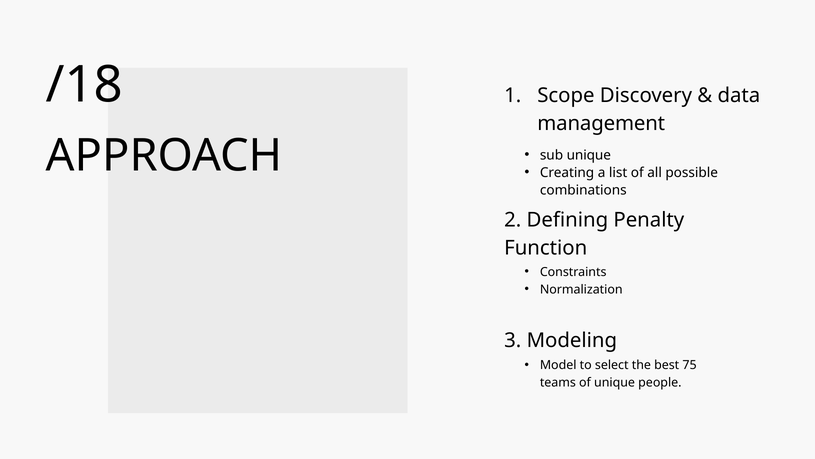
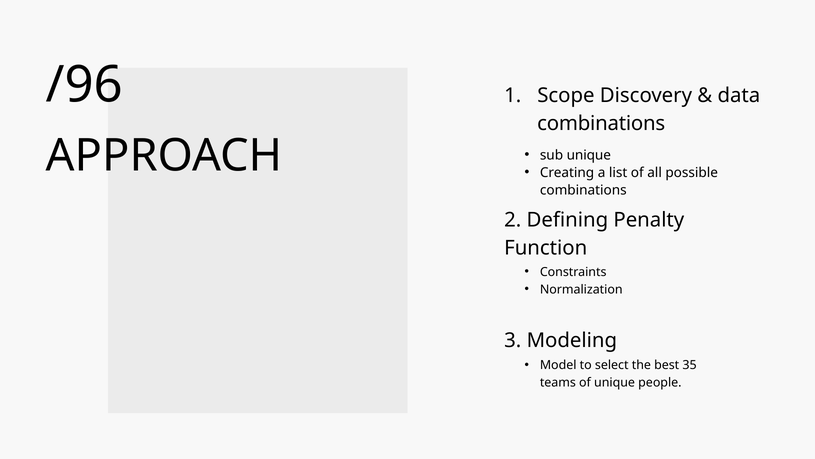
/18: /18 -> /96
management at (601, 123): management -> combinations
75: 75 -> 35
